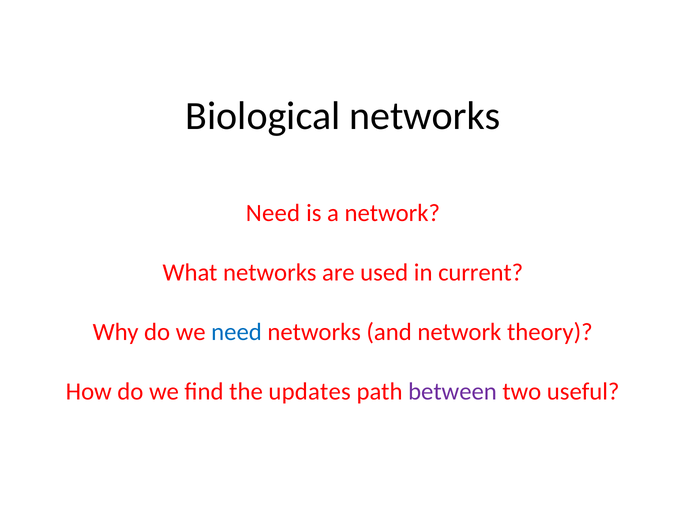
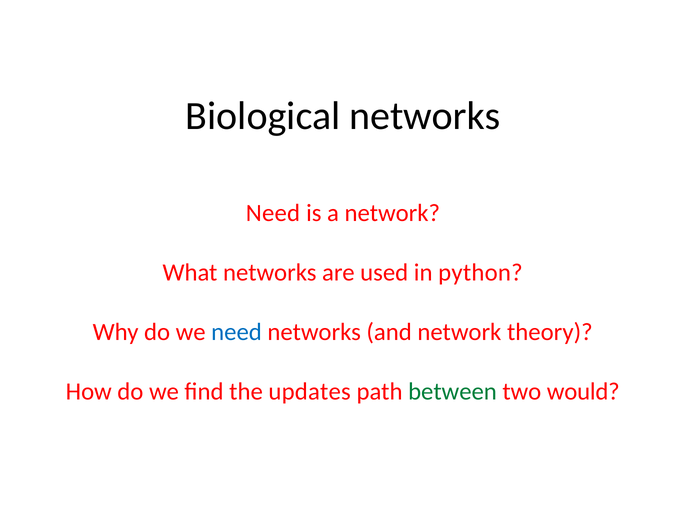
current: current -> python
between colour: purple -> green
useful: useful -> would
